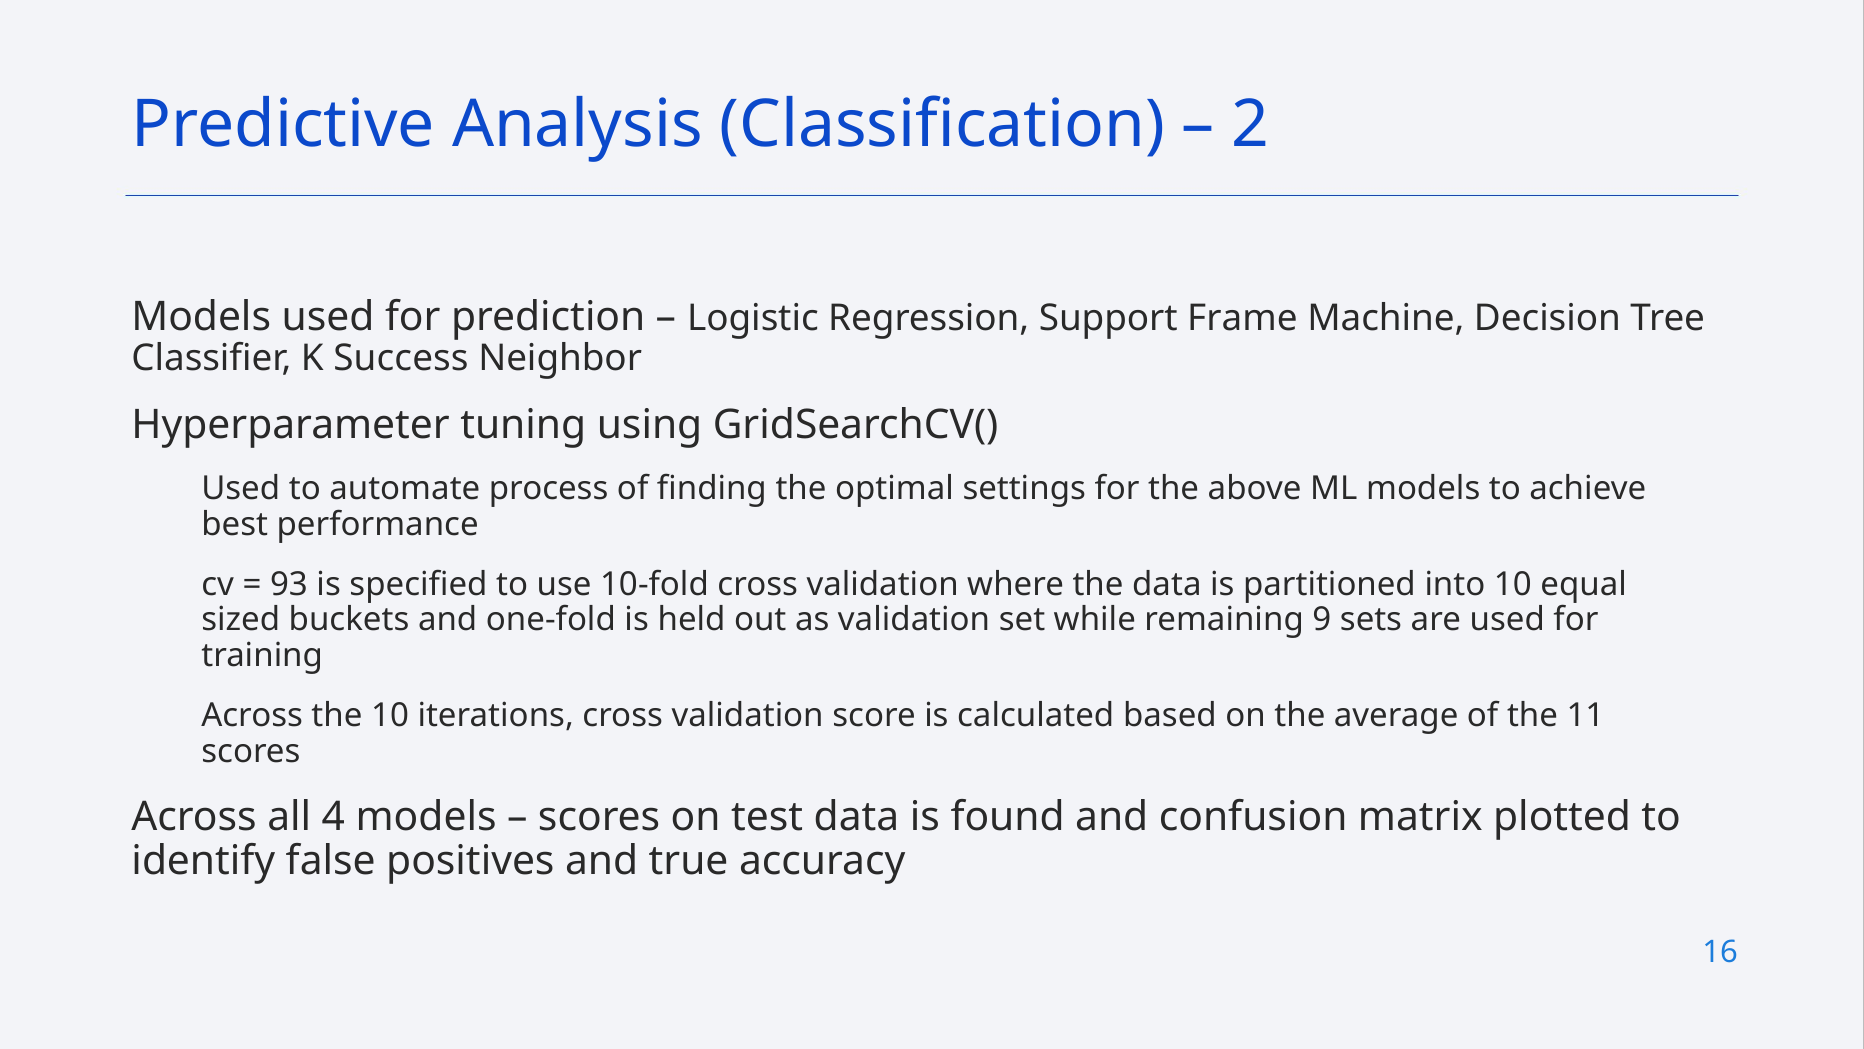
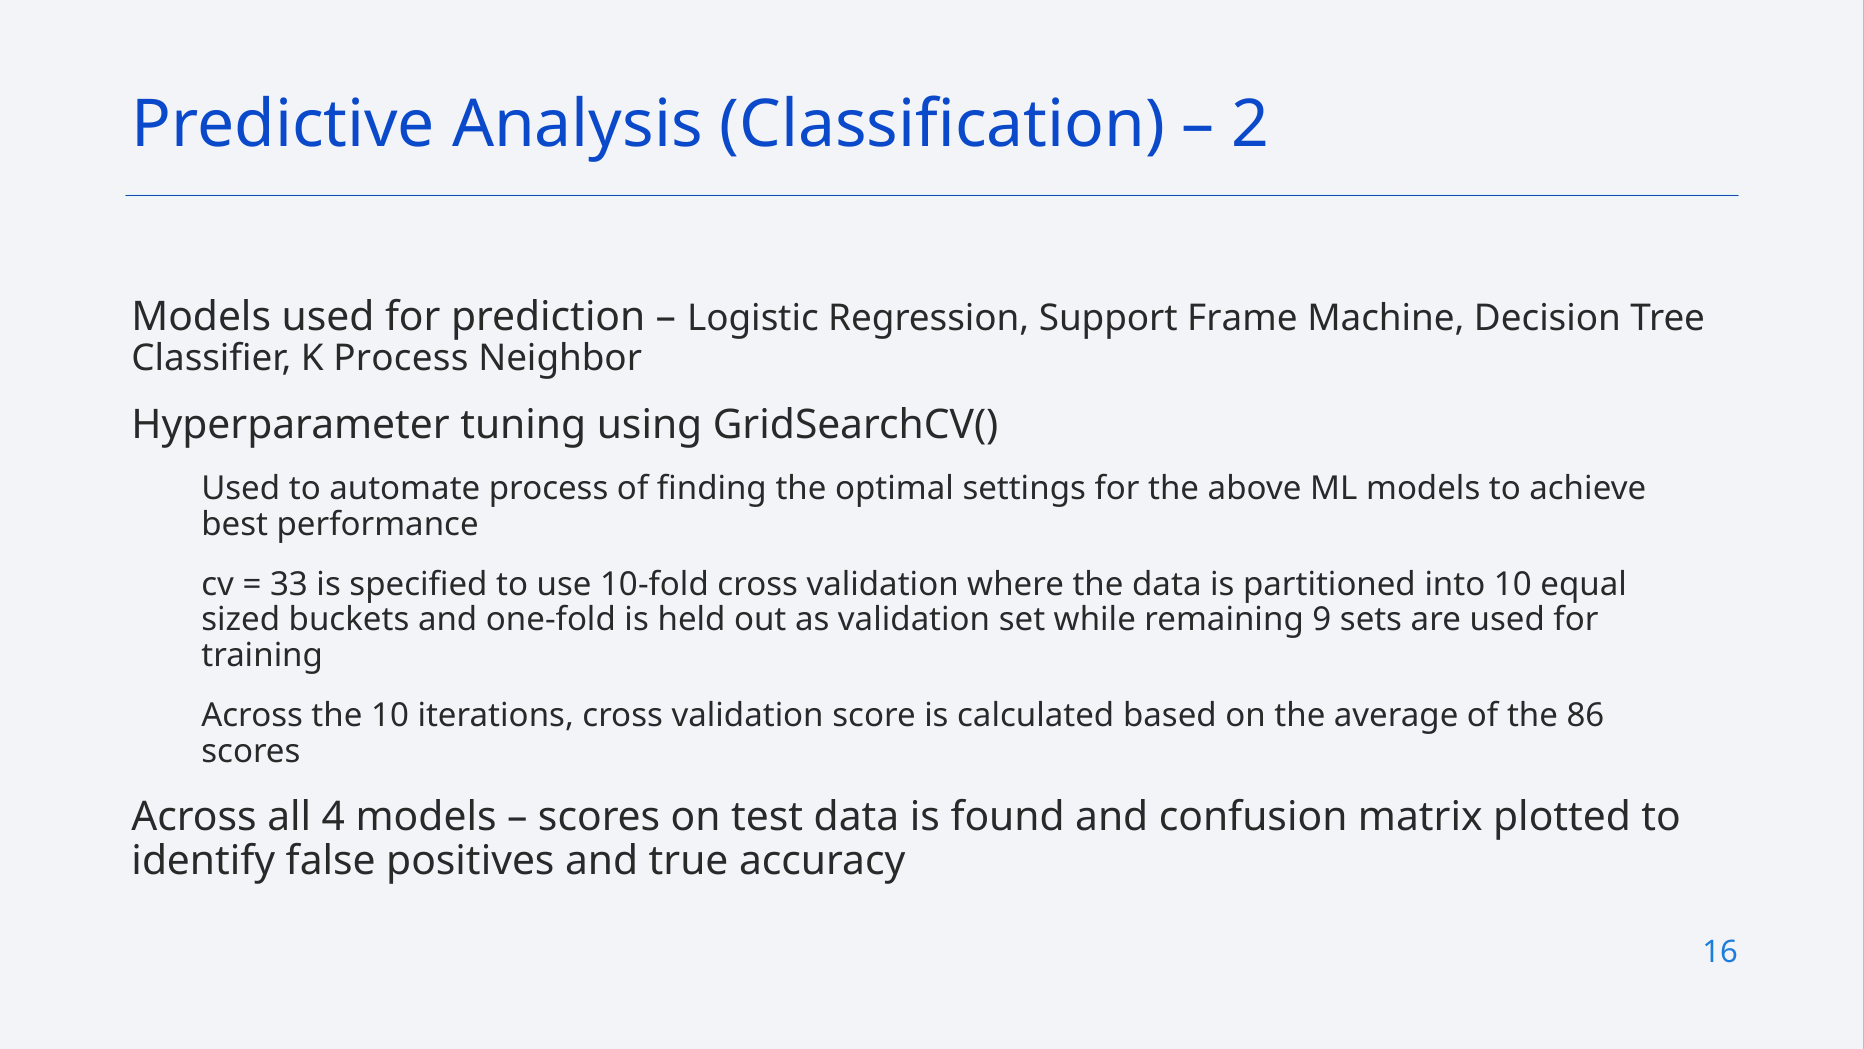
K Success: Success -> Process
93: 93 -> 33
11: 11 -> 86
